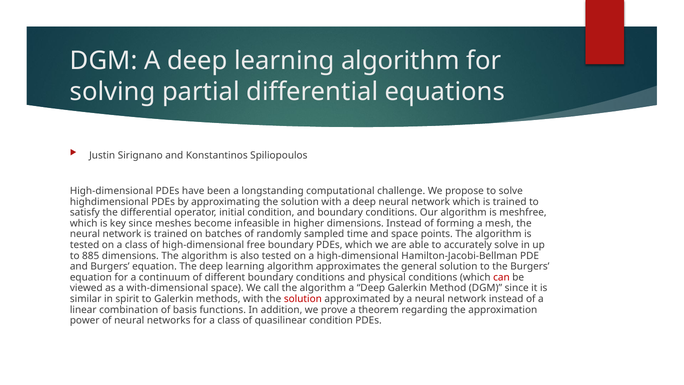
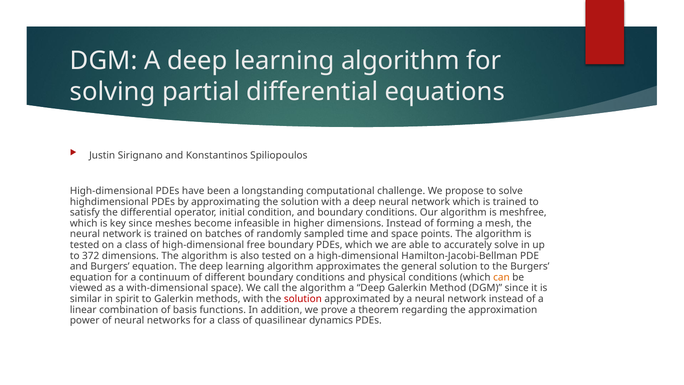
885: 885 -> 372
can colour: red -> orange
quasilinear condition: condition -> dynamics
